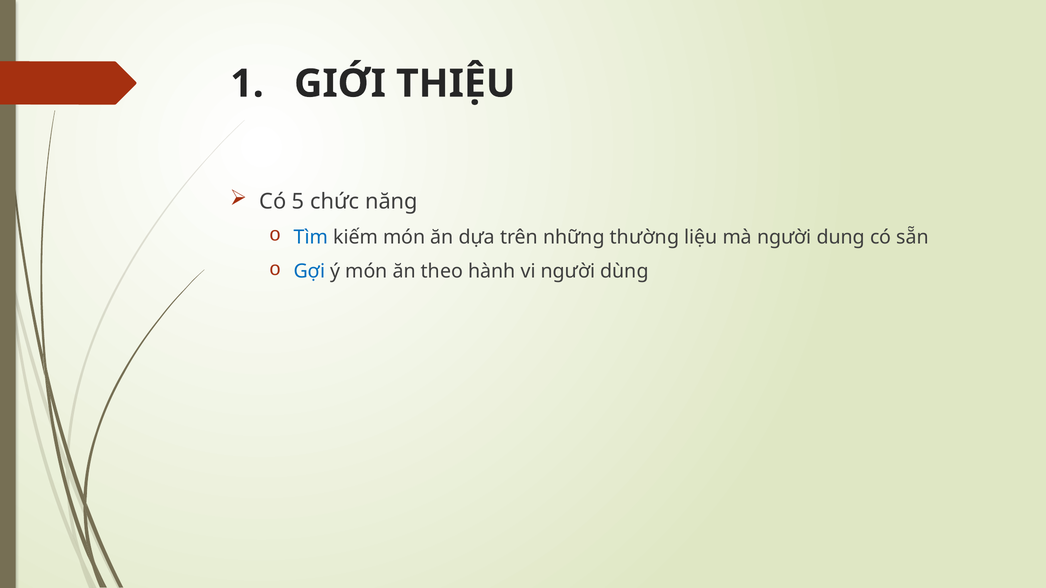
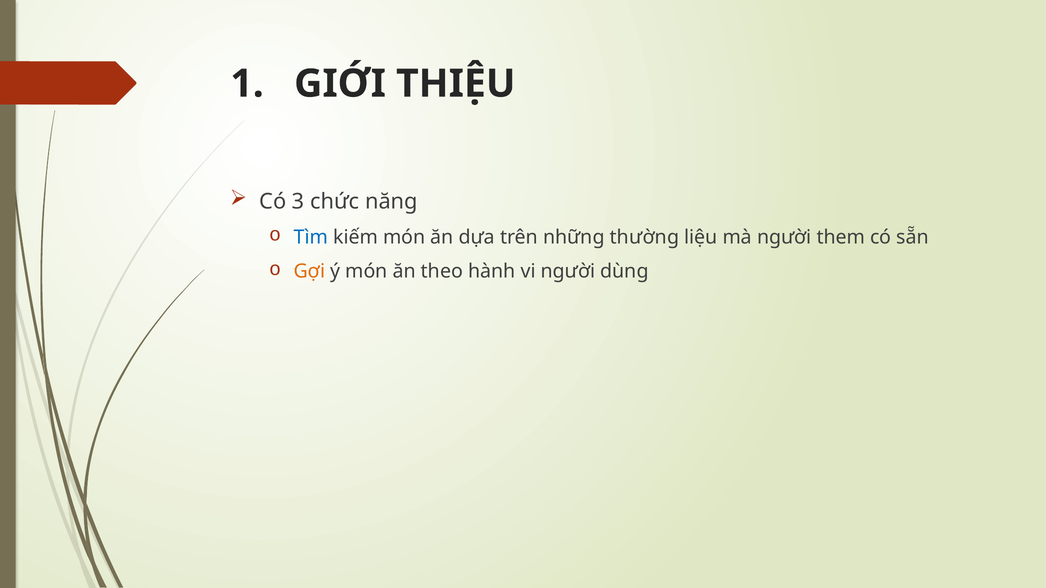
5: 5 -> 3
dung: dung -> them
Gợi colour: blue -> orange
